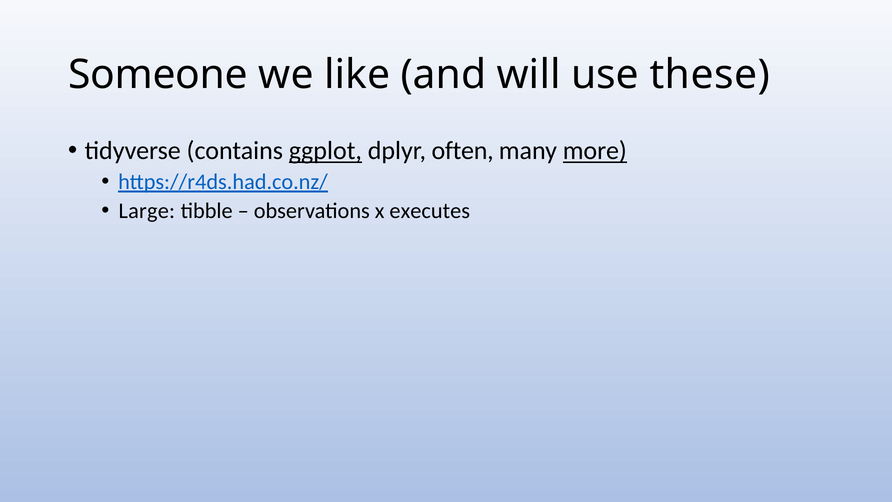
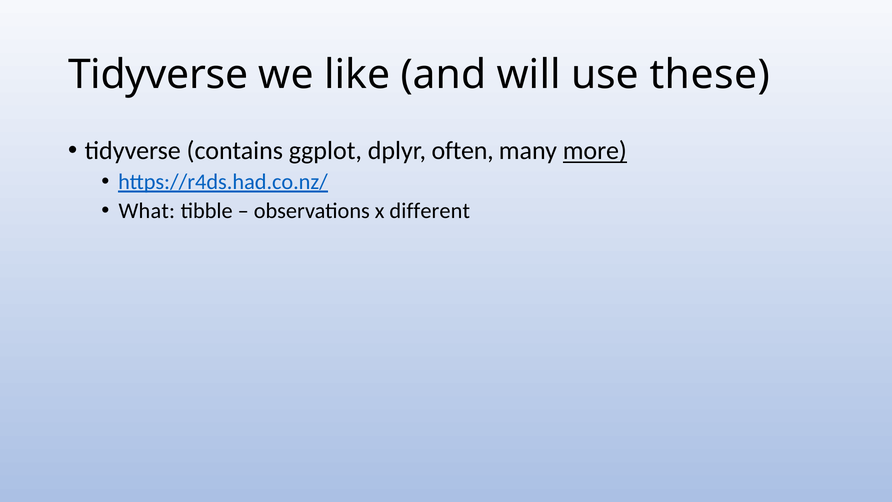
Someone at (158, 75): Someone -> Tidyverse
ggplot underline: present -> none
Large: Large -> What
executes: executes -> different
